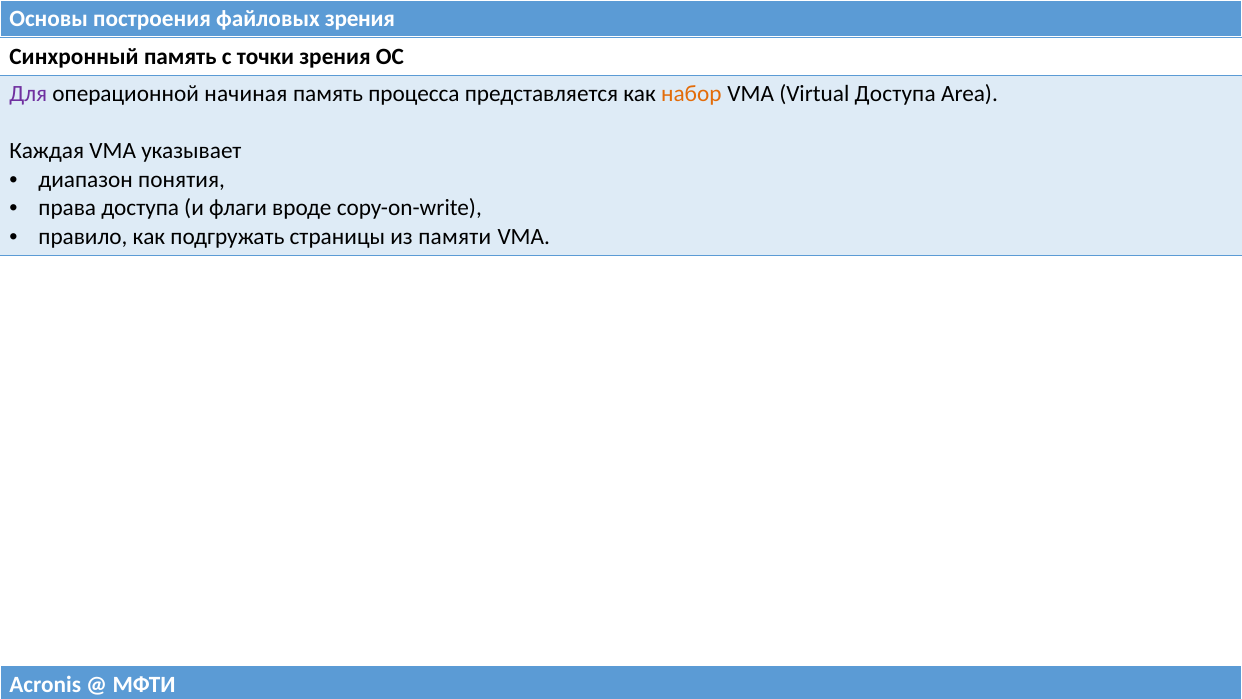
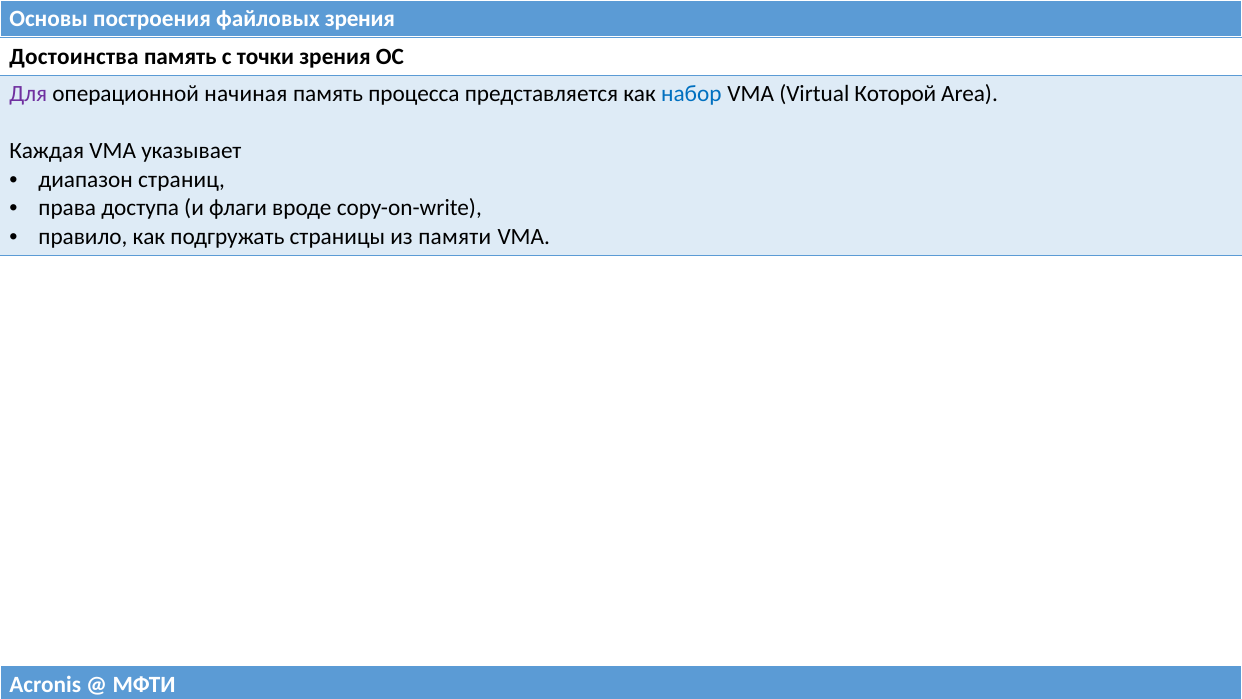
Синхронный: Синхронный -> Достоинства
набор colour: orange -> blue
Virtual Доступа: Доступа -> Которой
понятия: понятия -> страниц
